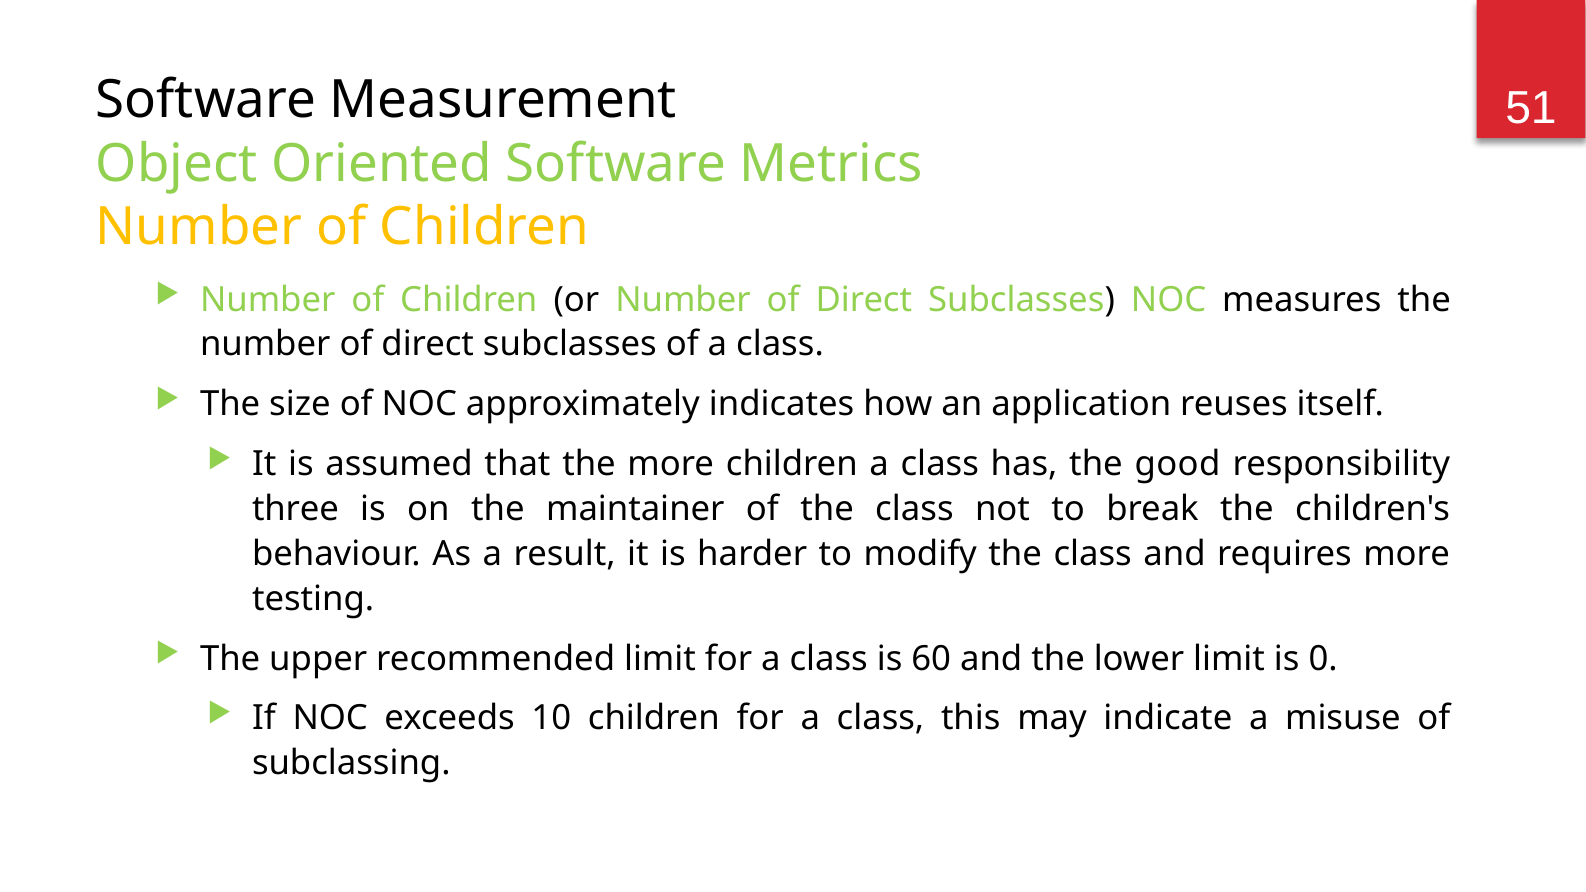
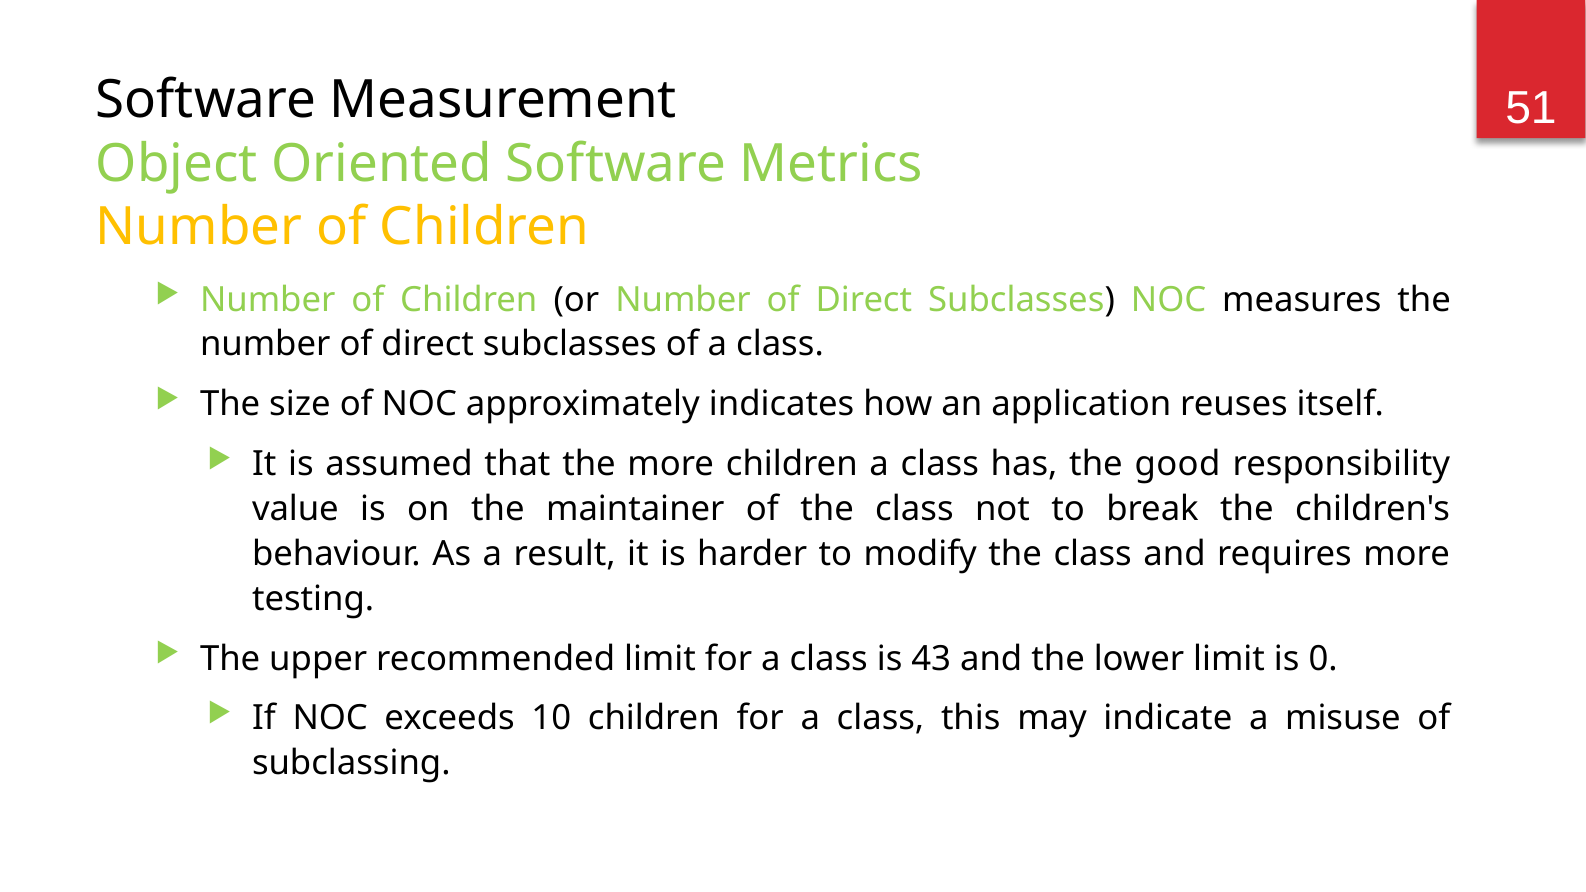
three: three -> value
60: 60 -> 43
